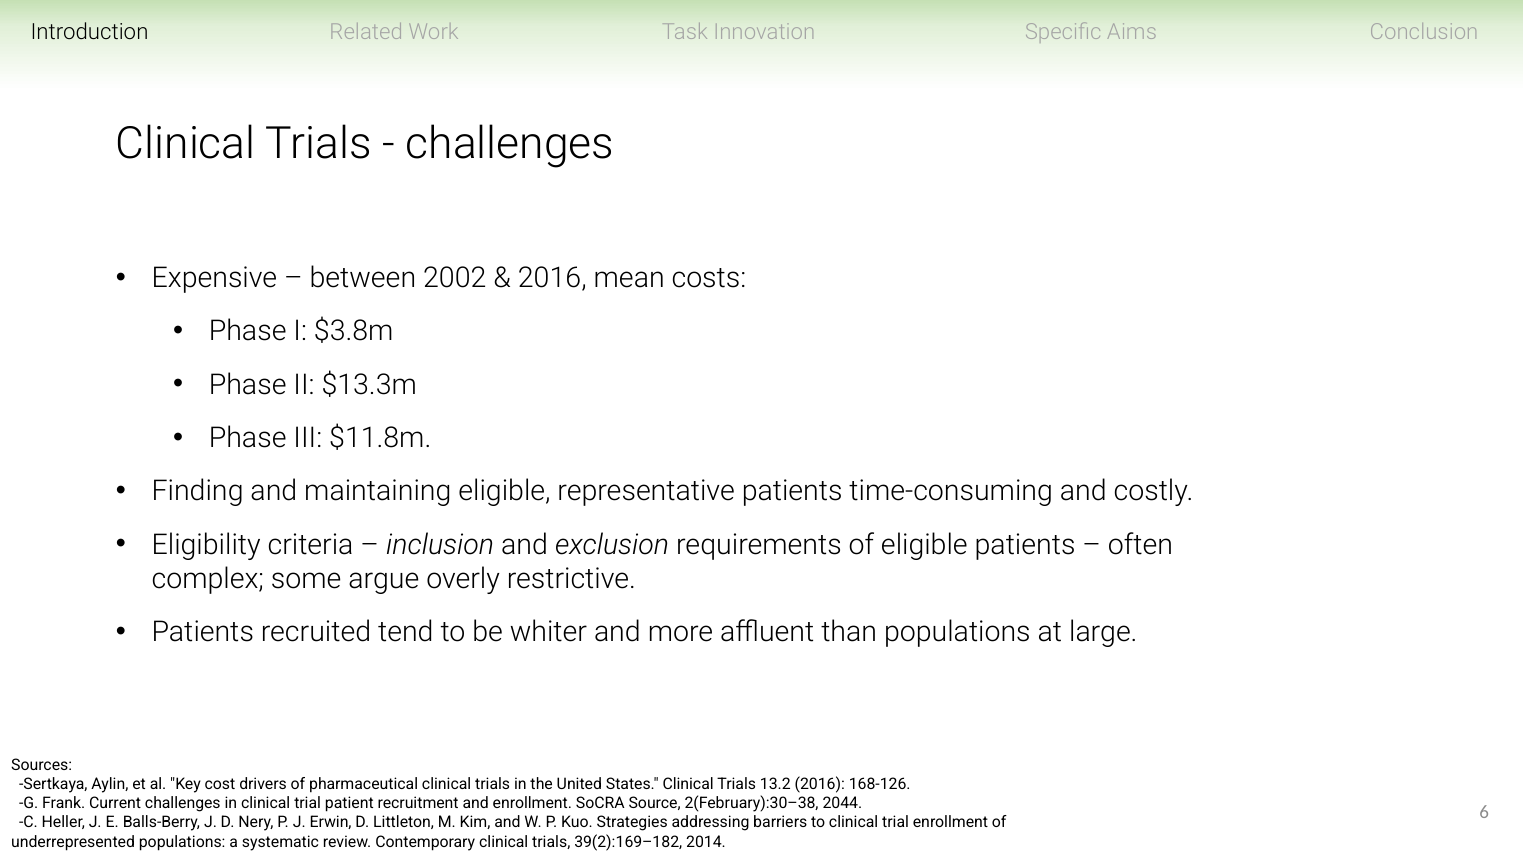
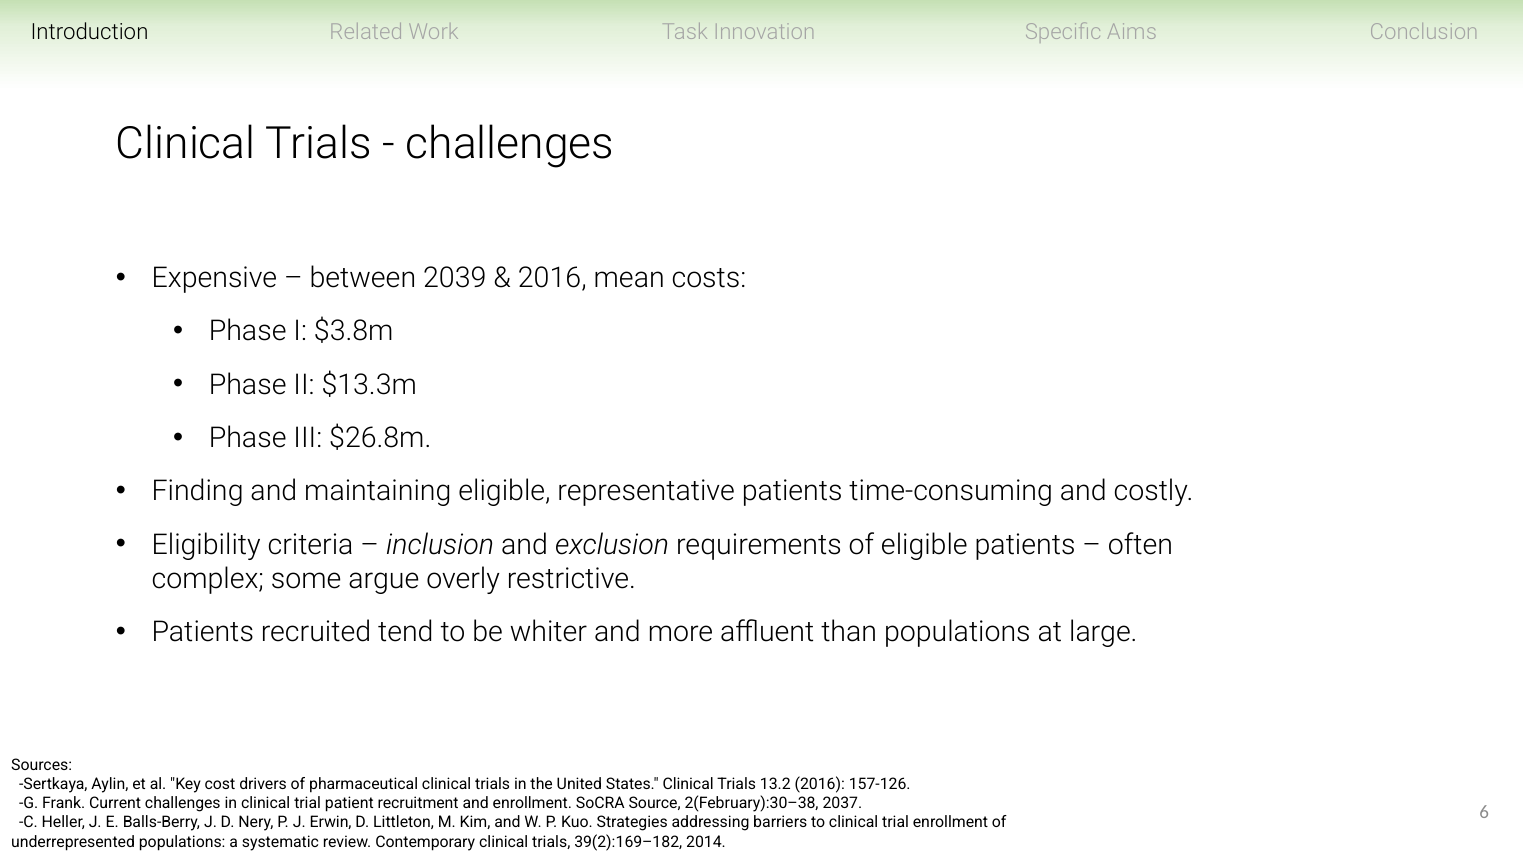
2002: 2002 -> 2039
$11.8m: $11.8m -> $26.8m
168-126: 168-126 -> 157-126
2044: 2044 -> 2037
